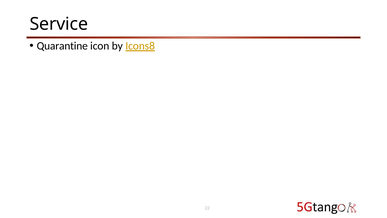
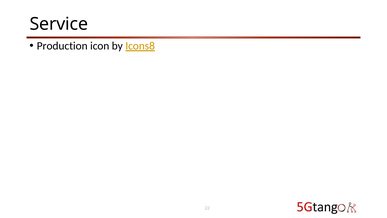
Quarantine: Quarantine -> Production
